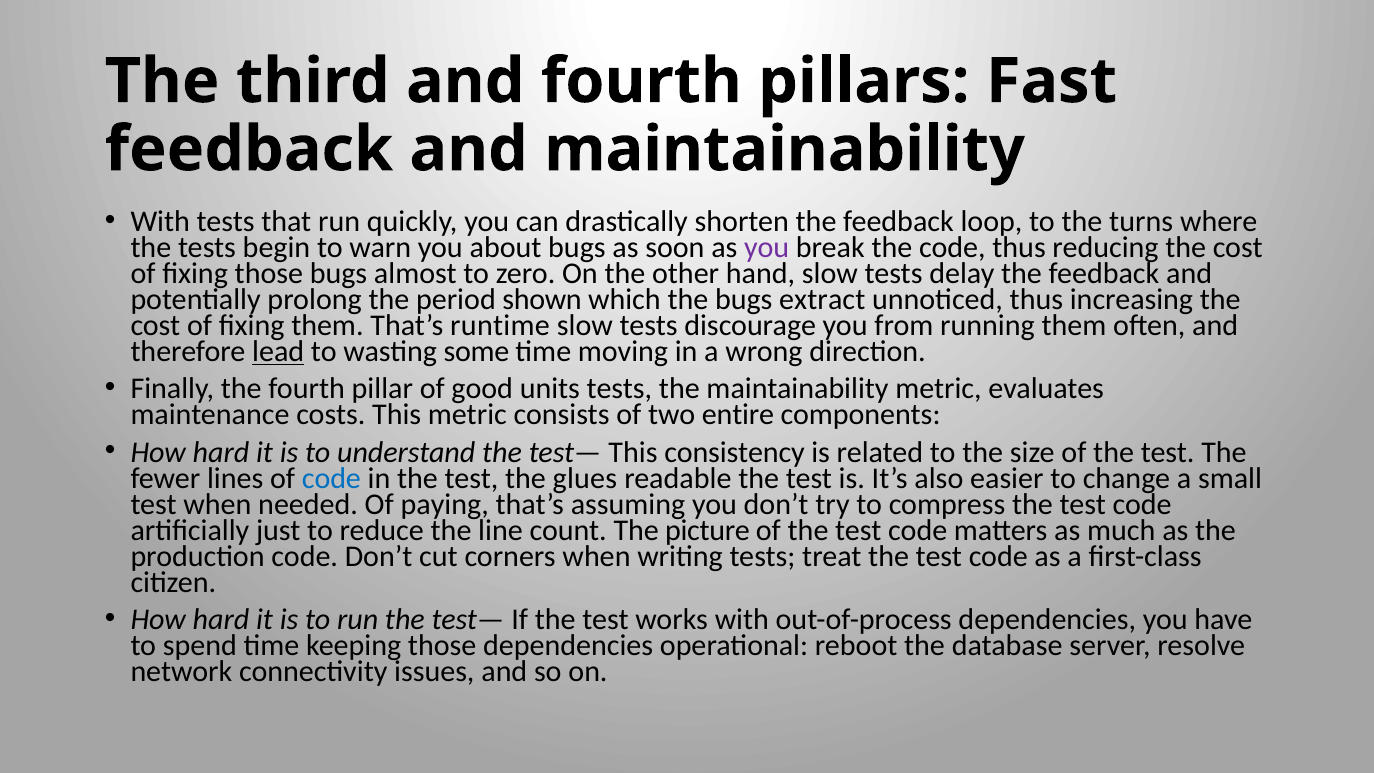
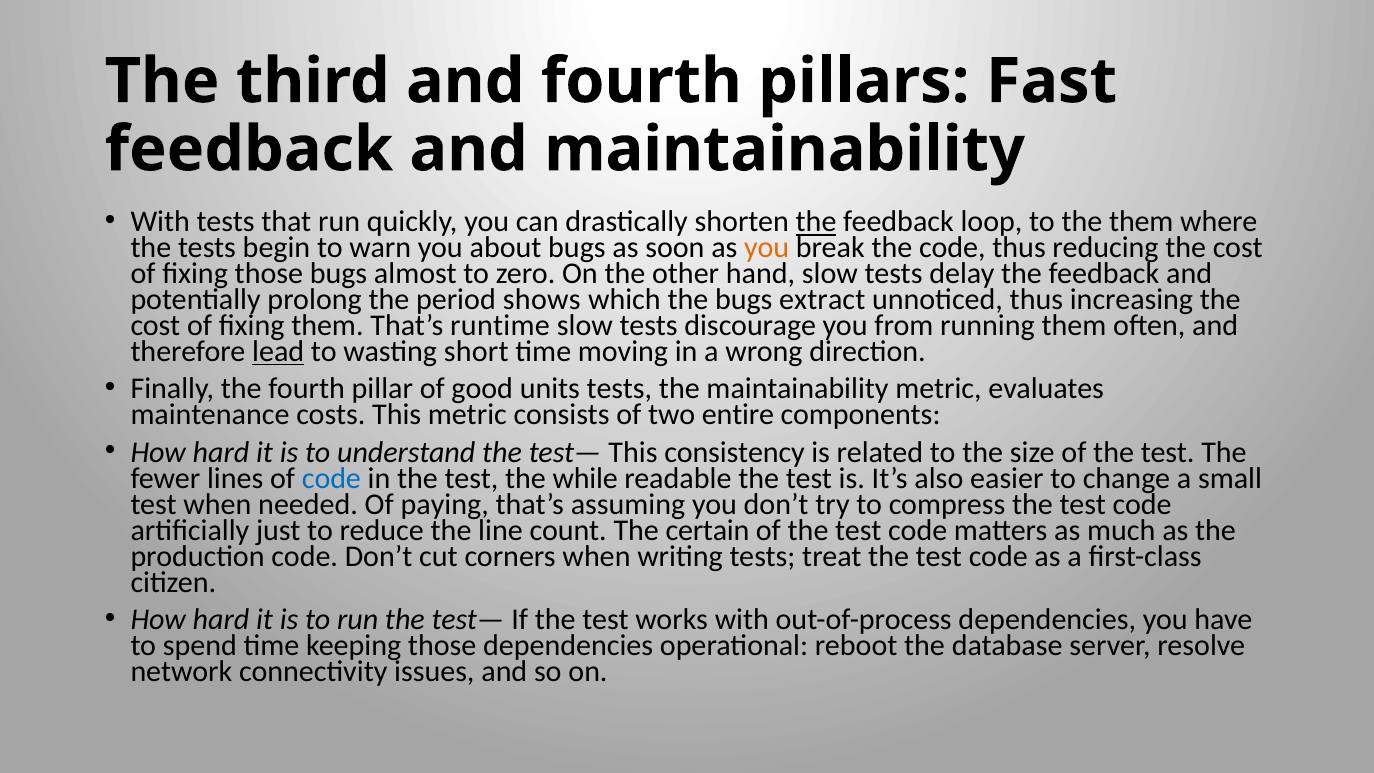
the at (816, 222) underline: none -> present
the turns: turns -> them
you at (767, 248) colour: purple -> orange
shown: shown -> shows
some: some -> short
glues: glues -> while
picture: picture -> certain
